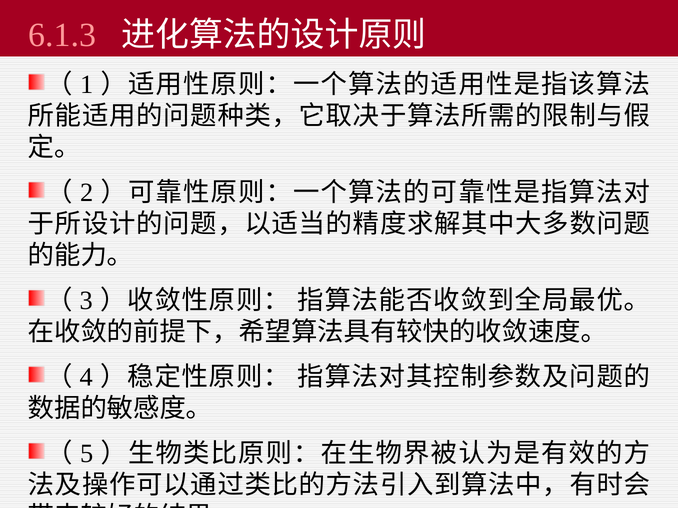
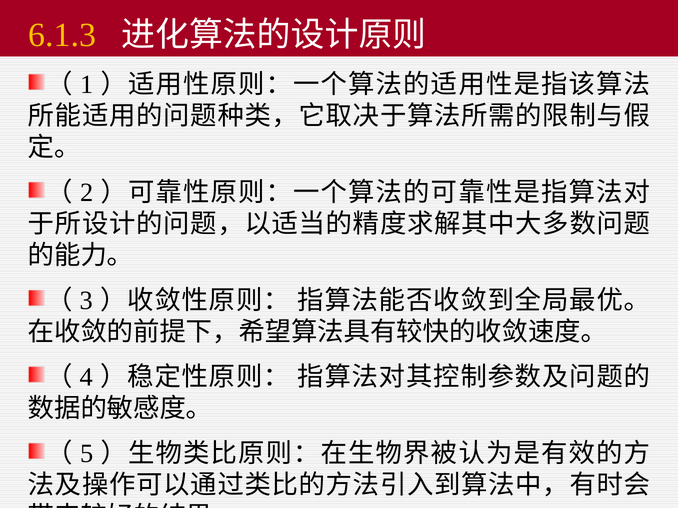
6.1.3 colour: pink -> yellow
